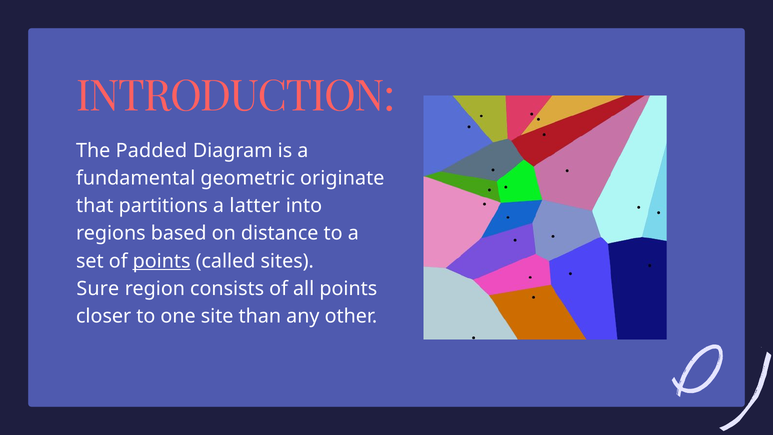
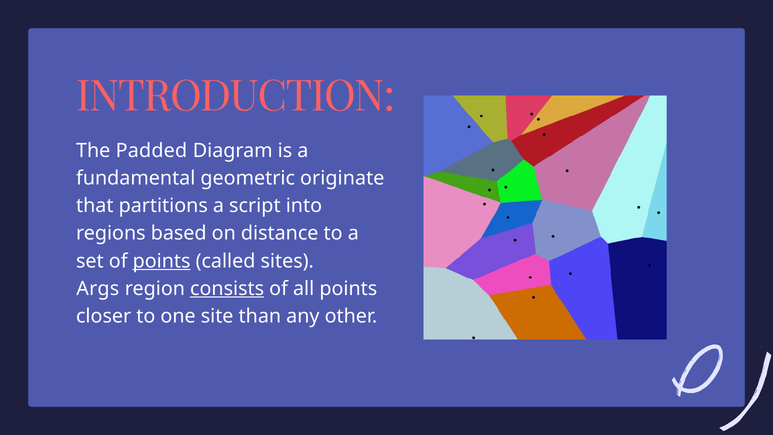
latter: latter -> script
Sure: Sure -> Args
consists underline: none -> present
